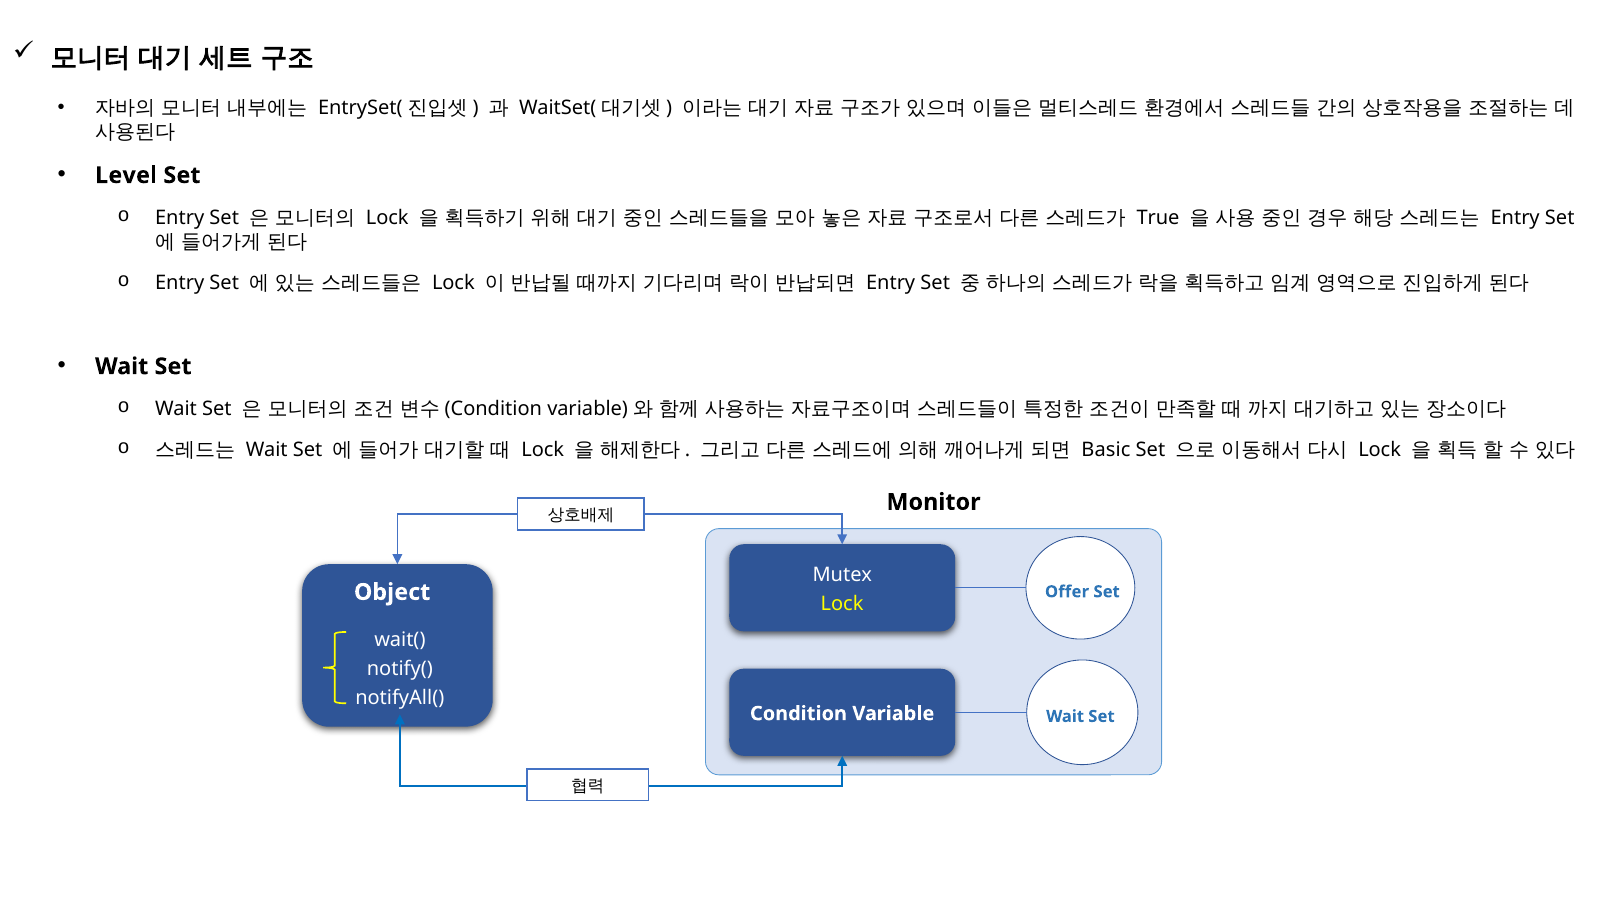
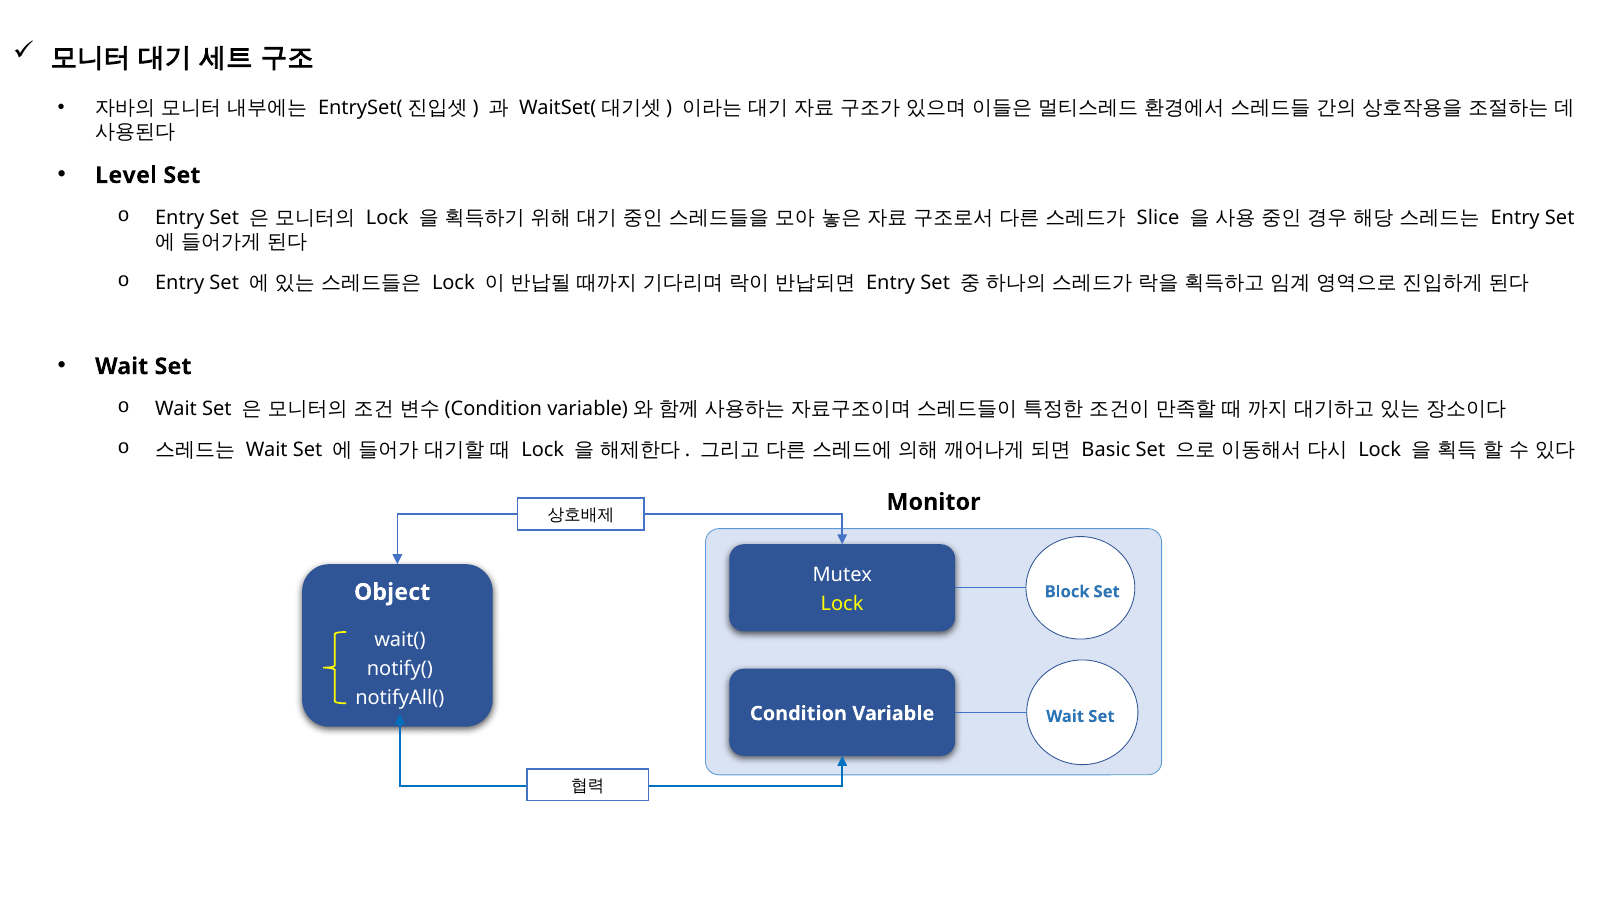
True: True -> Slice
Offer: Offer -> Block
